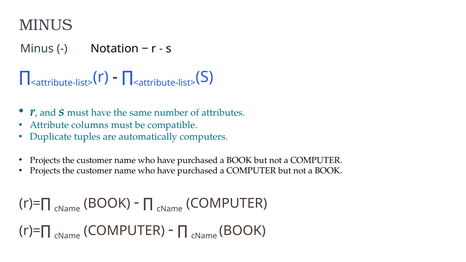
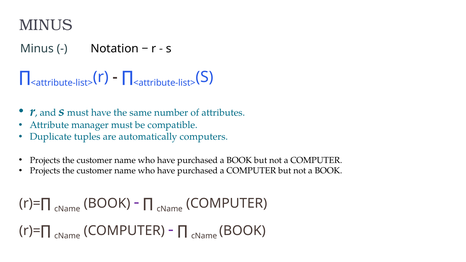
columns: columns -> manager
